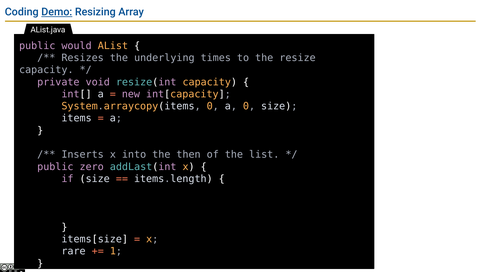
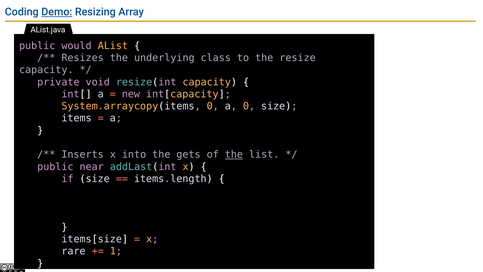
times: times -> class
then: then -> gets
the at (234, 154) underline: none -> present
zero: zero -> near
